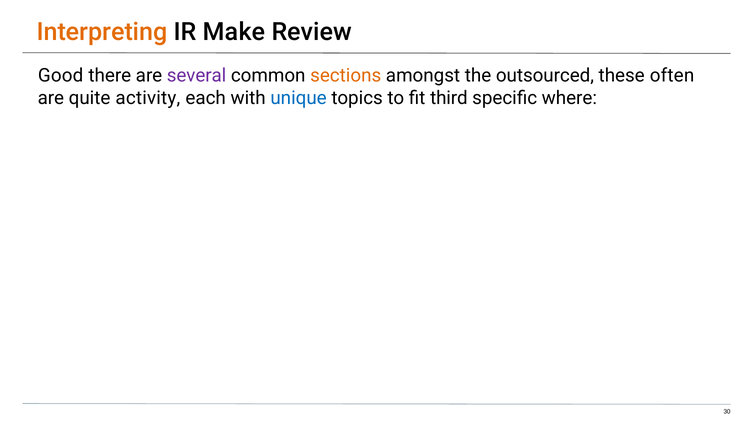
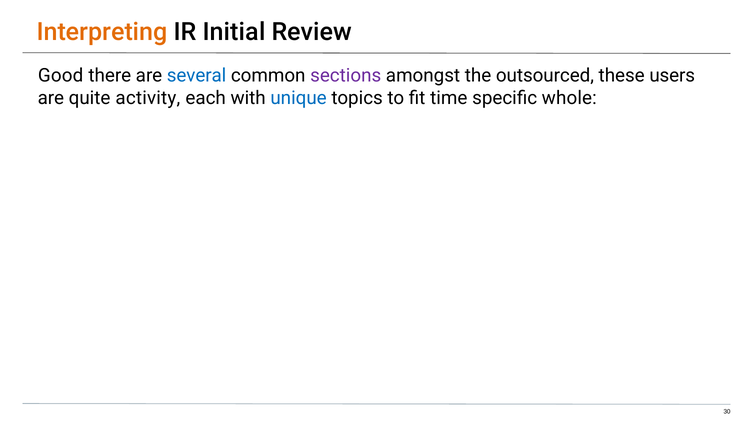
Make: Make -> Initial
several colour: purple -> blue
sections colour: orange -> purple
often: often -> users
third: third -> time
where: where -> whole
